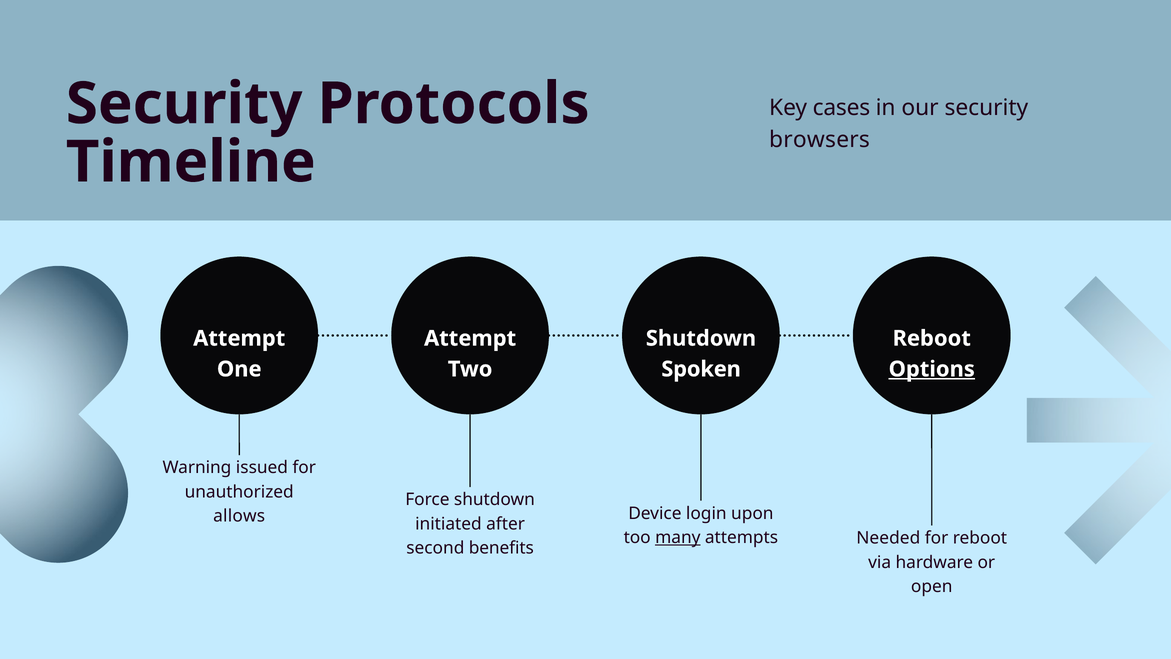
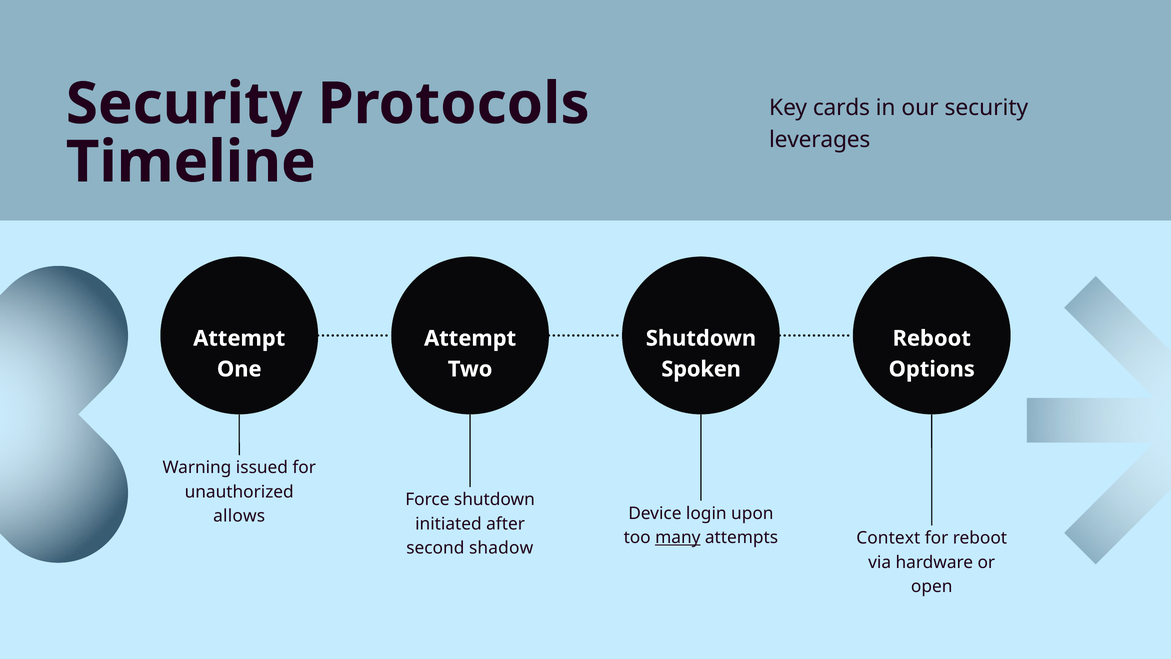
cases: cases -> cards
browsers: browsers -> leverages
Options underline: present -> none
Needed: Needed -> Context
benefits: benefits -> shadow
